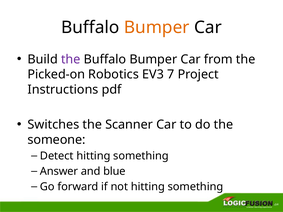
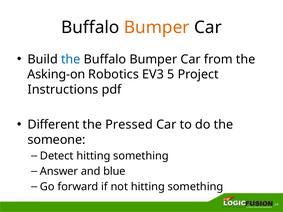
the at (71, 59) colour: purple -> blue
Picked-on: Picked-on -> Asking-on
7: 7 -> 5
Switches: Switches -> Different
Scanner: Scanner -> Pressed
